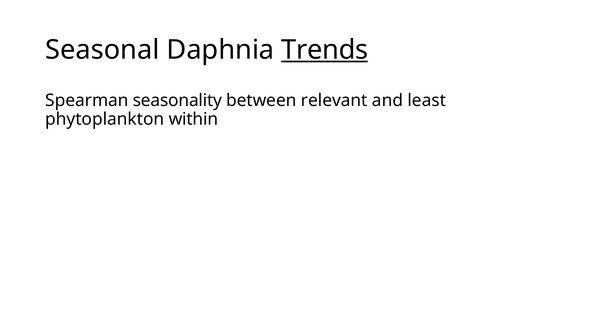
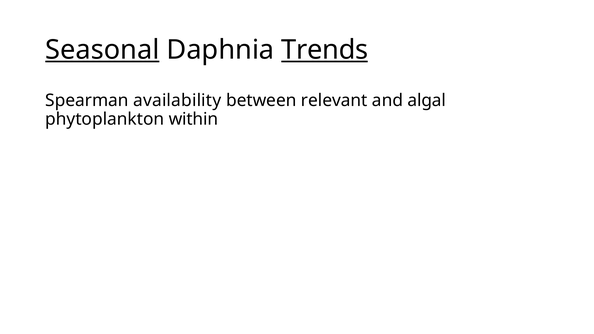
Seasonal underline: none -> present
seasonality: seasonality -> availability
least: least -> algal
